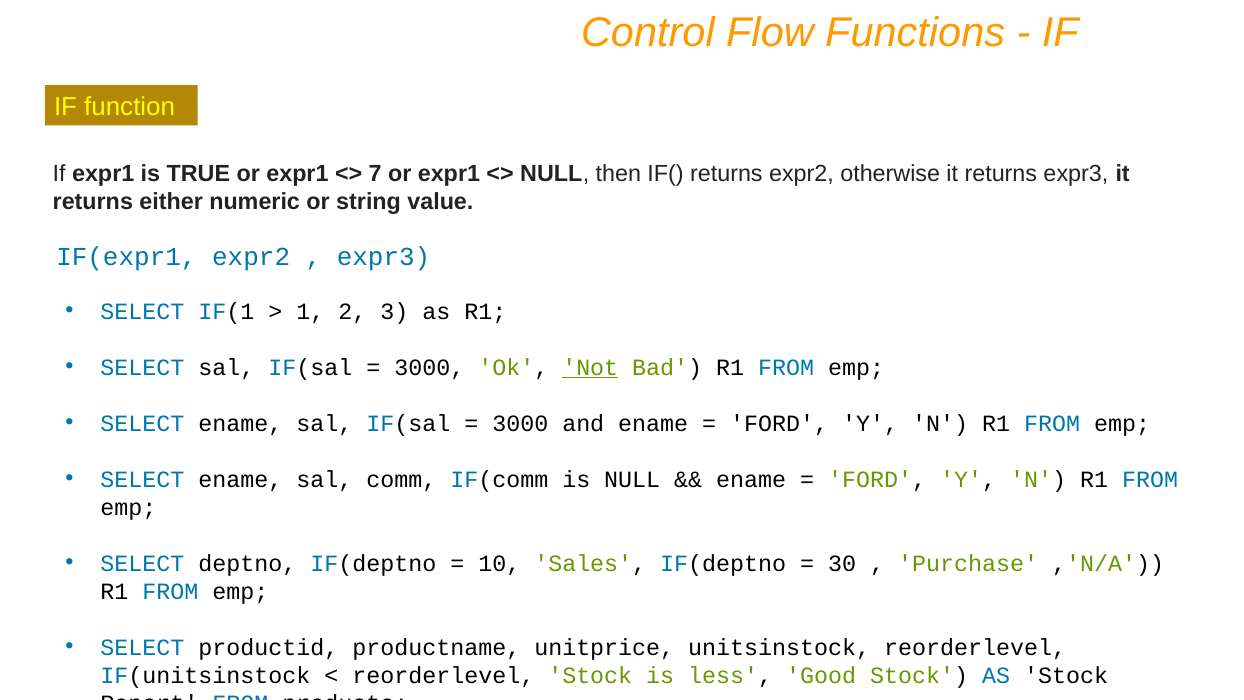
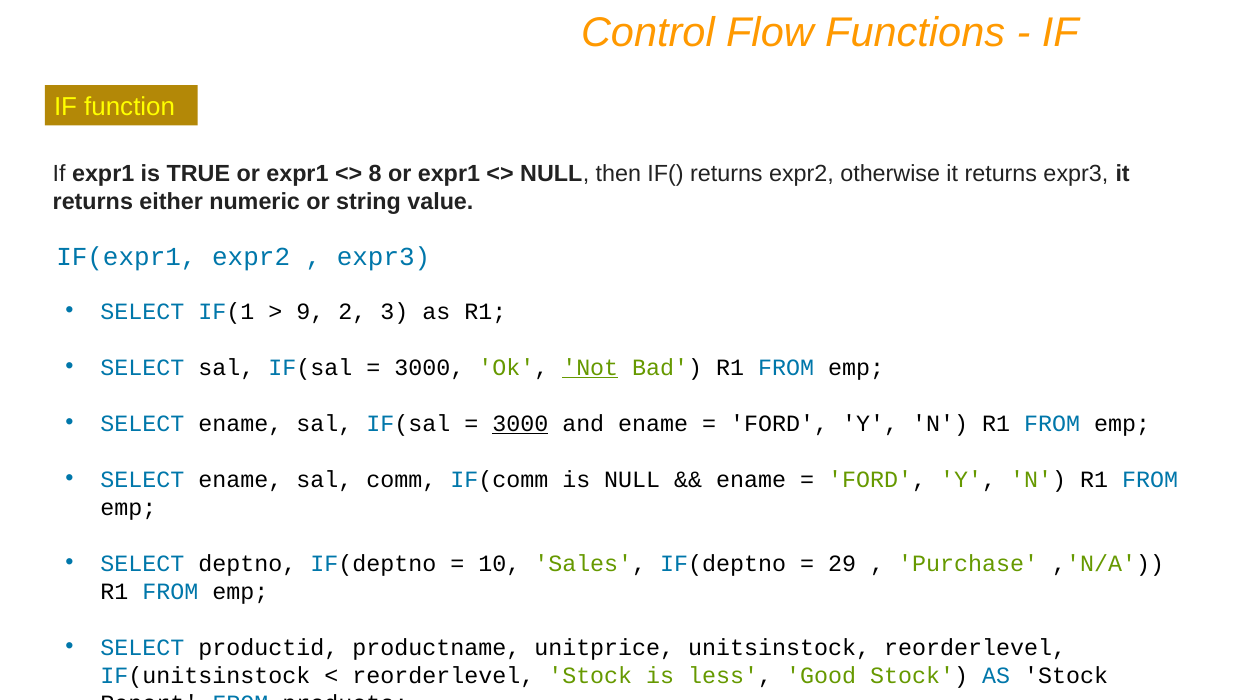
7: 7 -> 8
1: 1 -> 9
3000 at (520, 423) underline: none -> present
30: 30 -> 29
